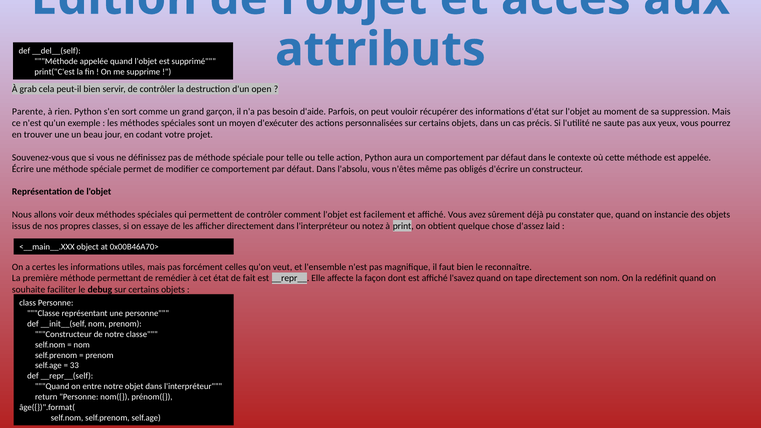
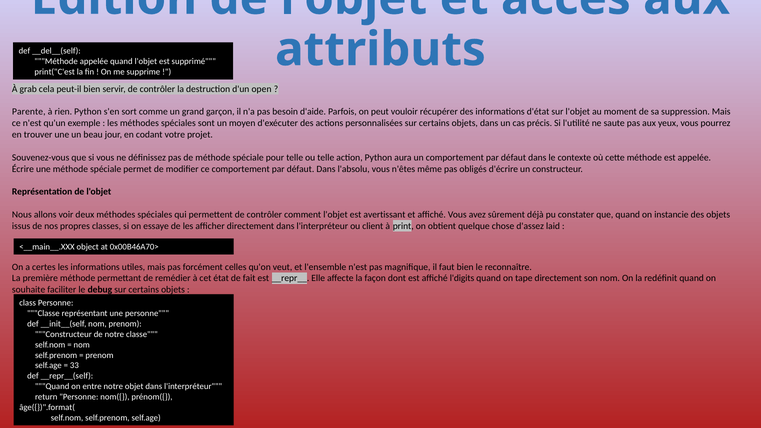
facilement: facilement -> avertissant
notez: notez -> client
l'savez: l'savez -> l'digits
